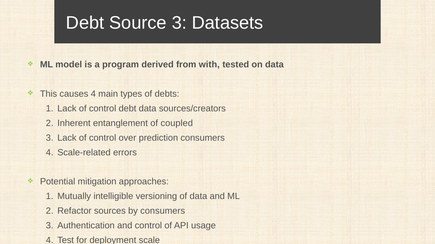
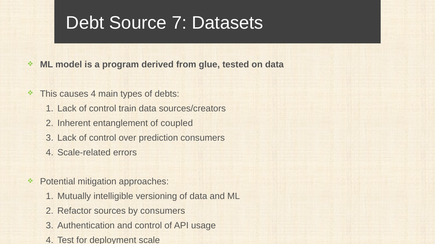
Source 3: 3 -> 7
with: with -> glue
control debt: debt -> train
